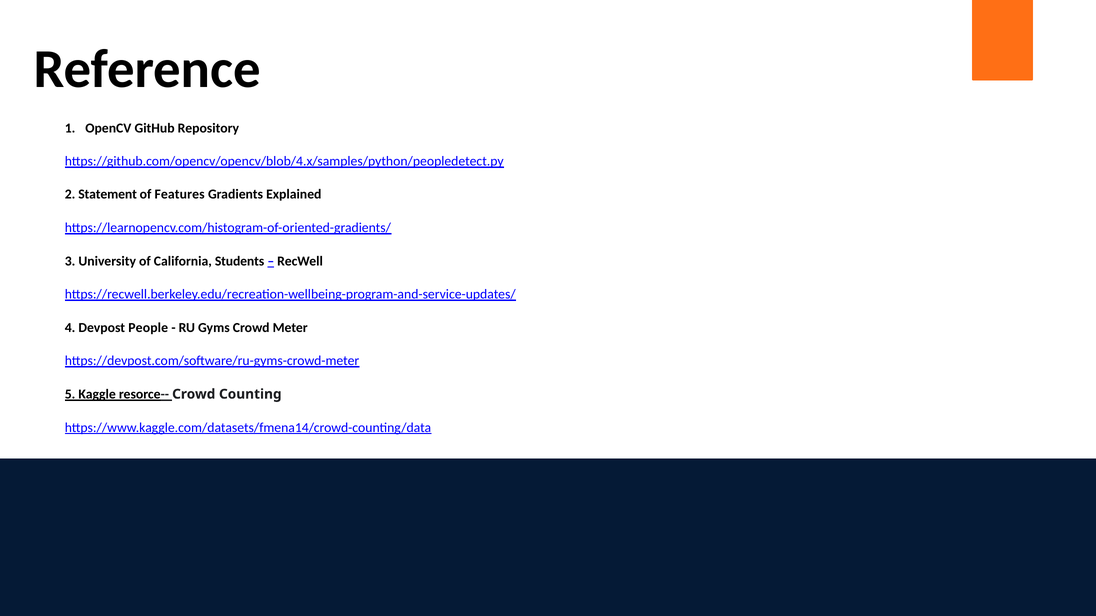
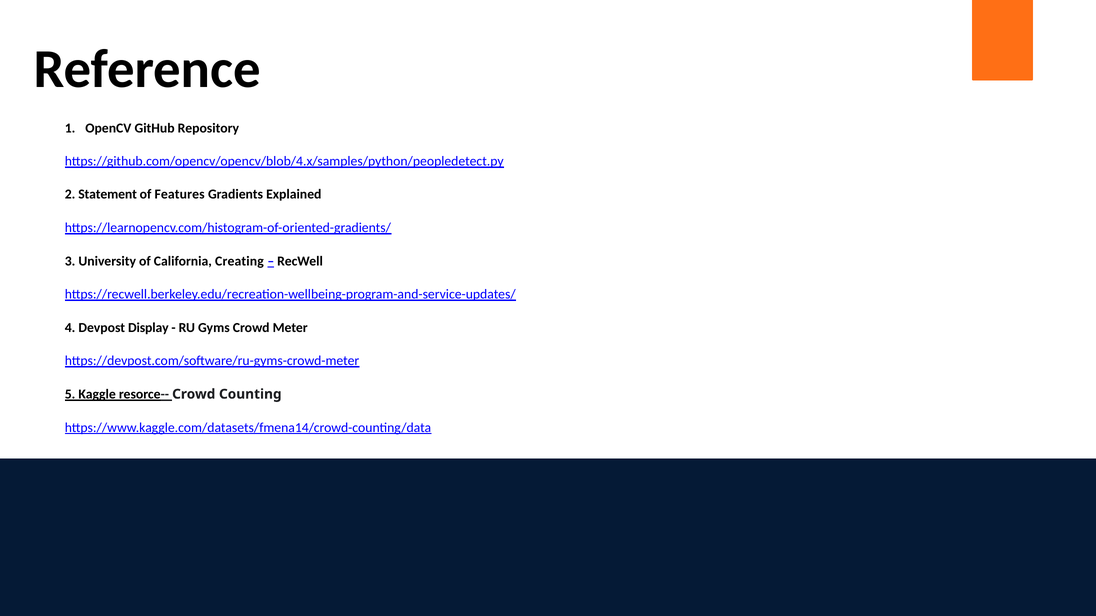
Students: Students -> Creating
People: People -> Display
